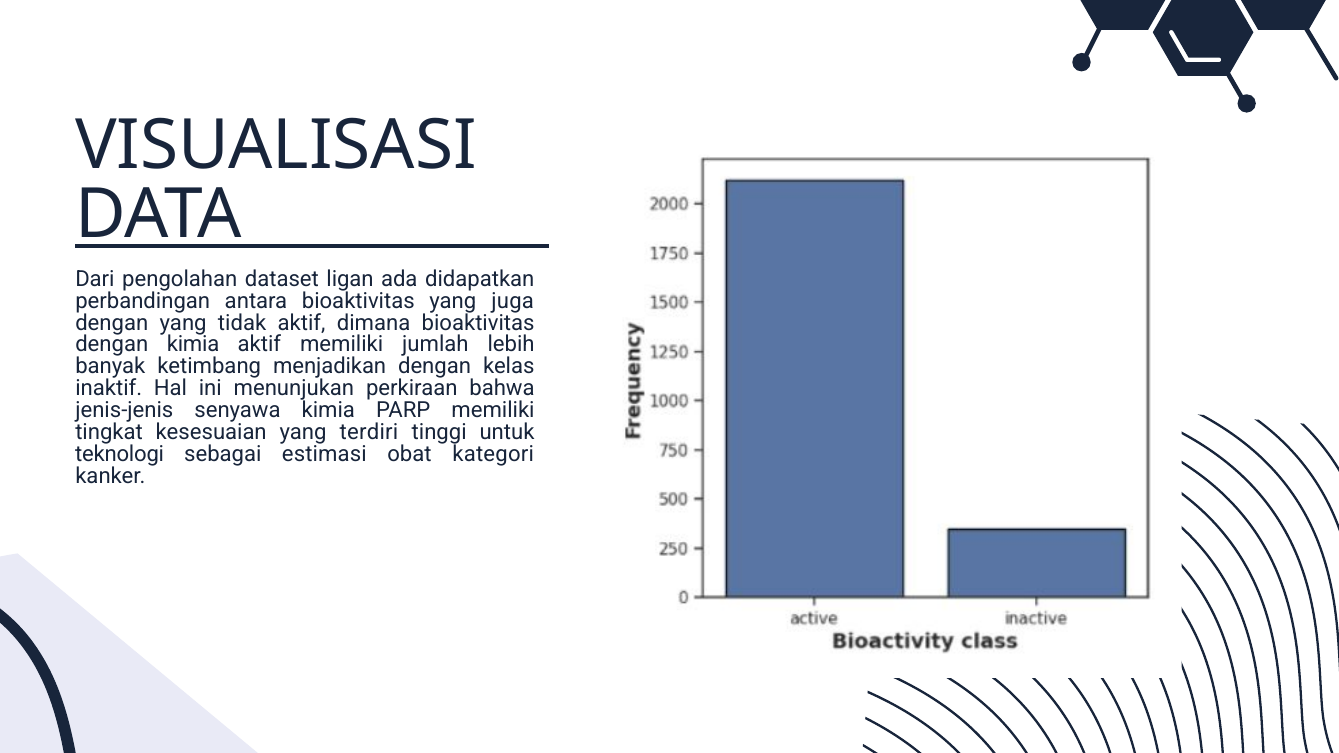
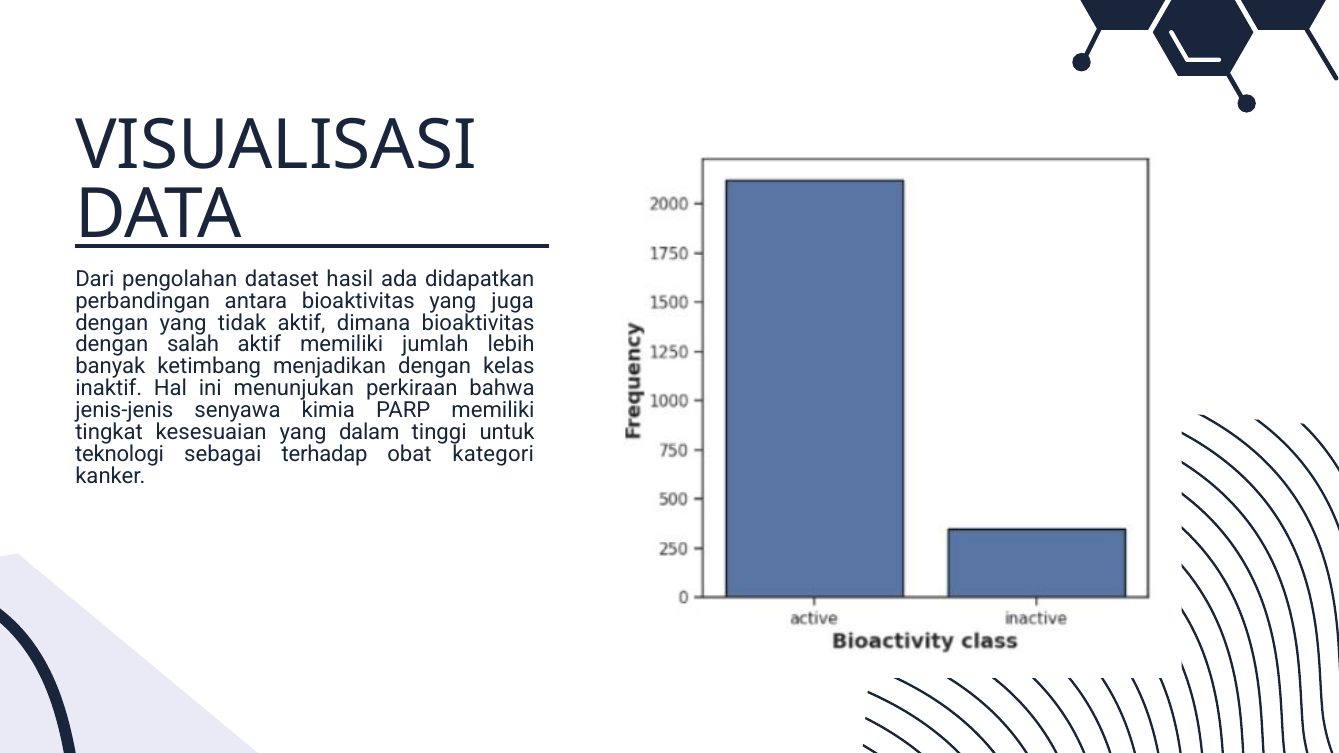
ligan: ligan -> hasil
dengan kimia: kimia -> salah
terdiri: terdiri -> dalam
estimasi: estimasi -> terhadap
